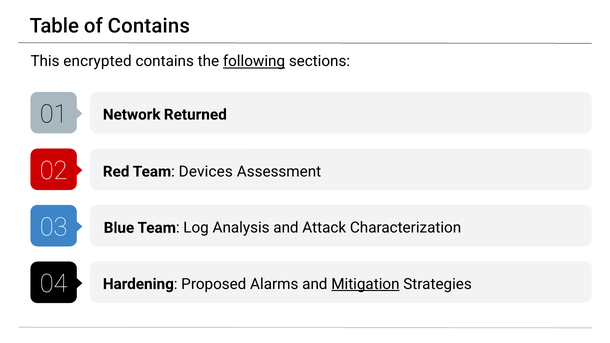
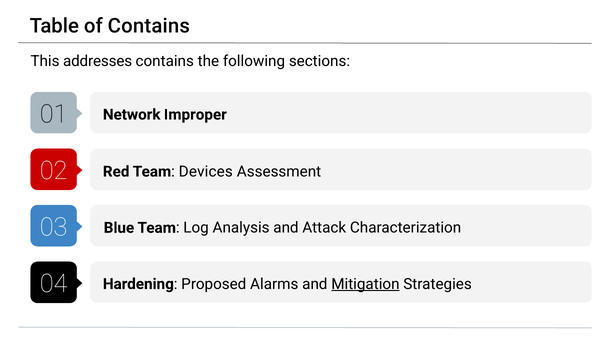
encrypted: encrypted -> addresses
following underline: present -> none
Returned: Returned -> Improper
